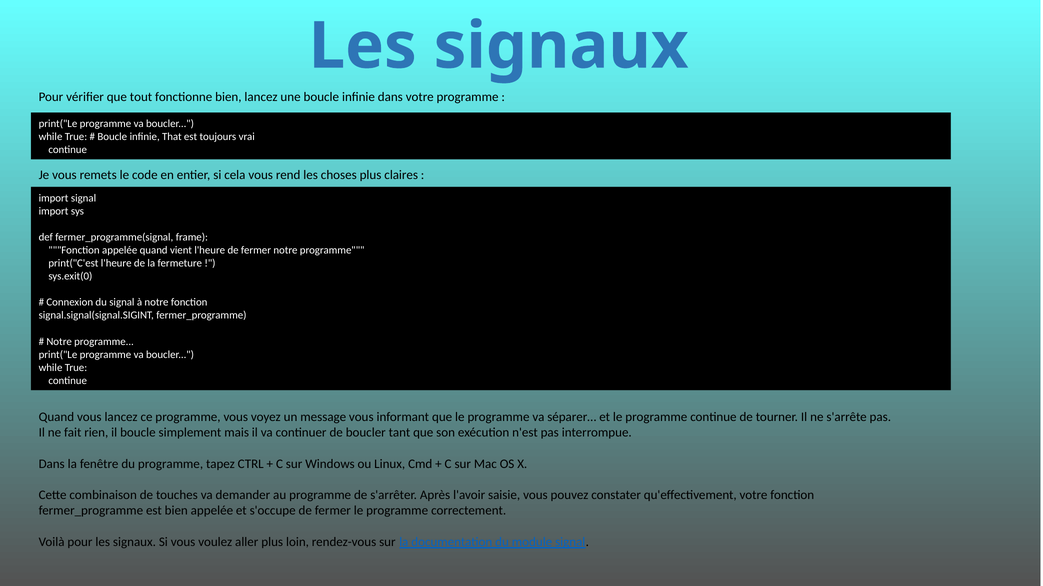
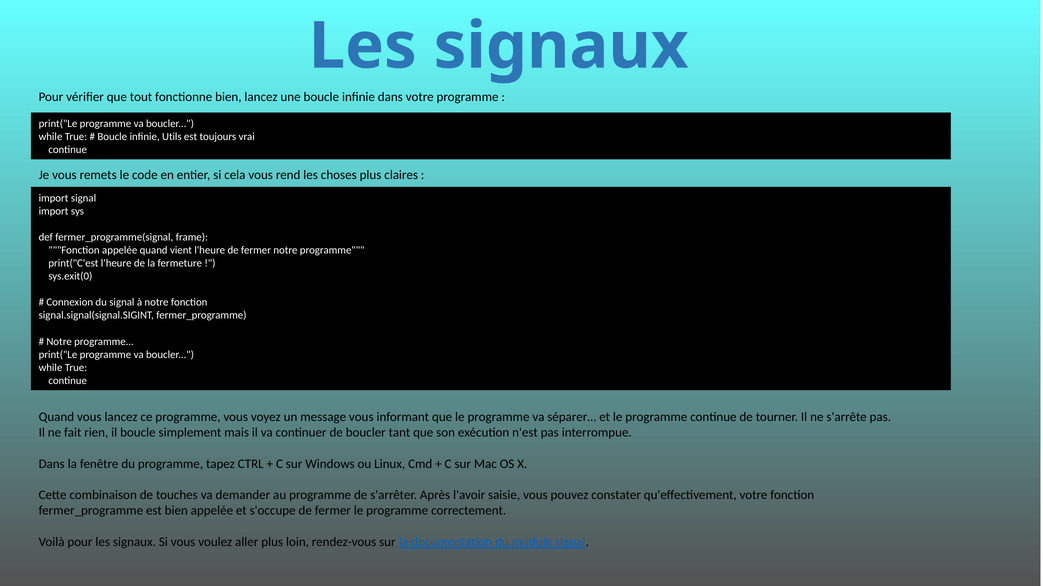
That: That -> Utils
